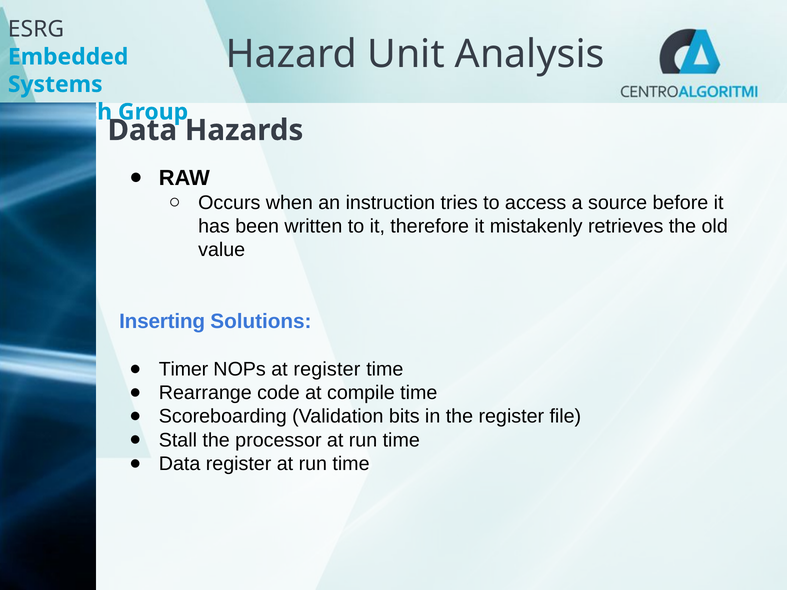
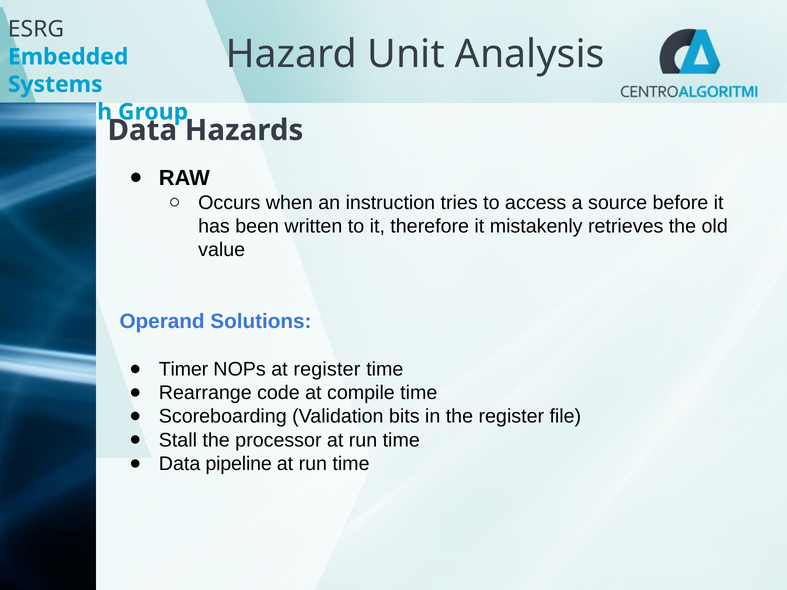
Inserting: Inserting -> Operand
Data register: register -> pipeline
